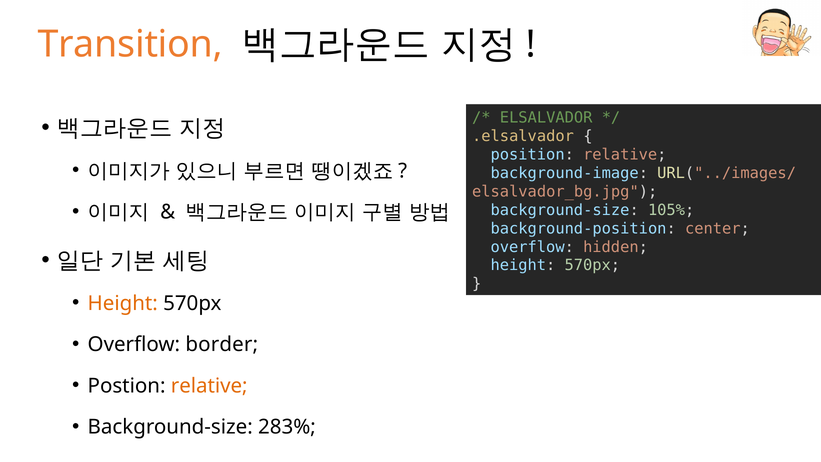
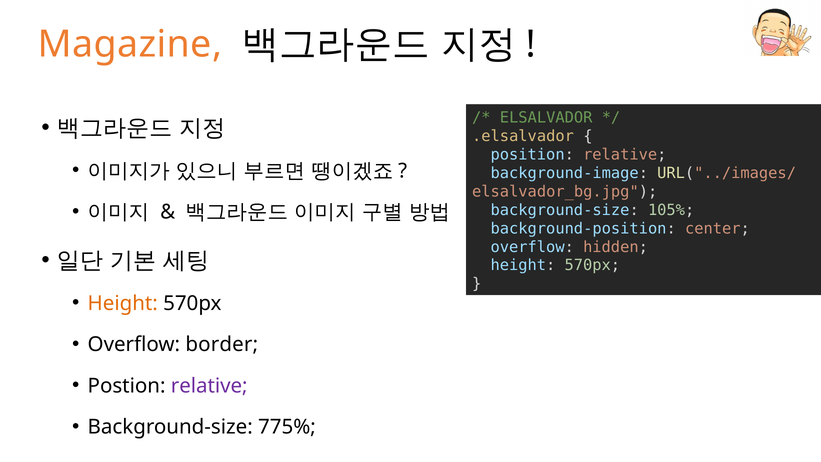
Transition: Transition -> Magazine
relative at (209, 386) colour: orange -> purple
283%: 283% -> 775%
